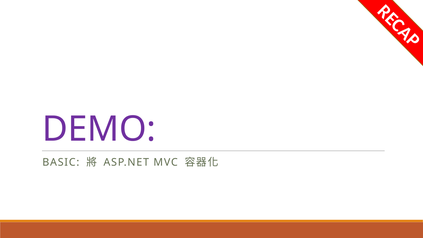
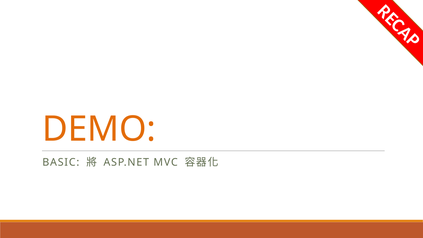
DEMO colour: purple -> orange
